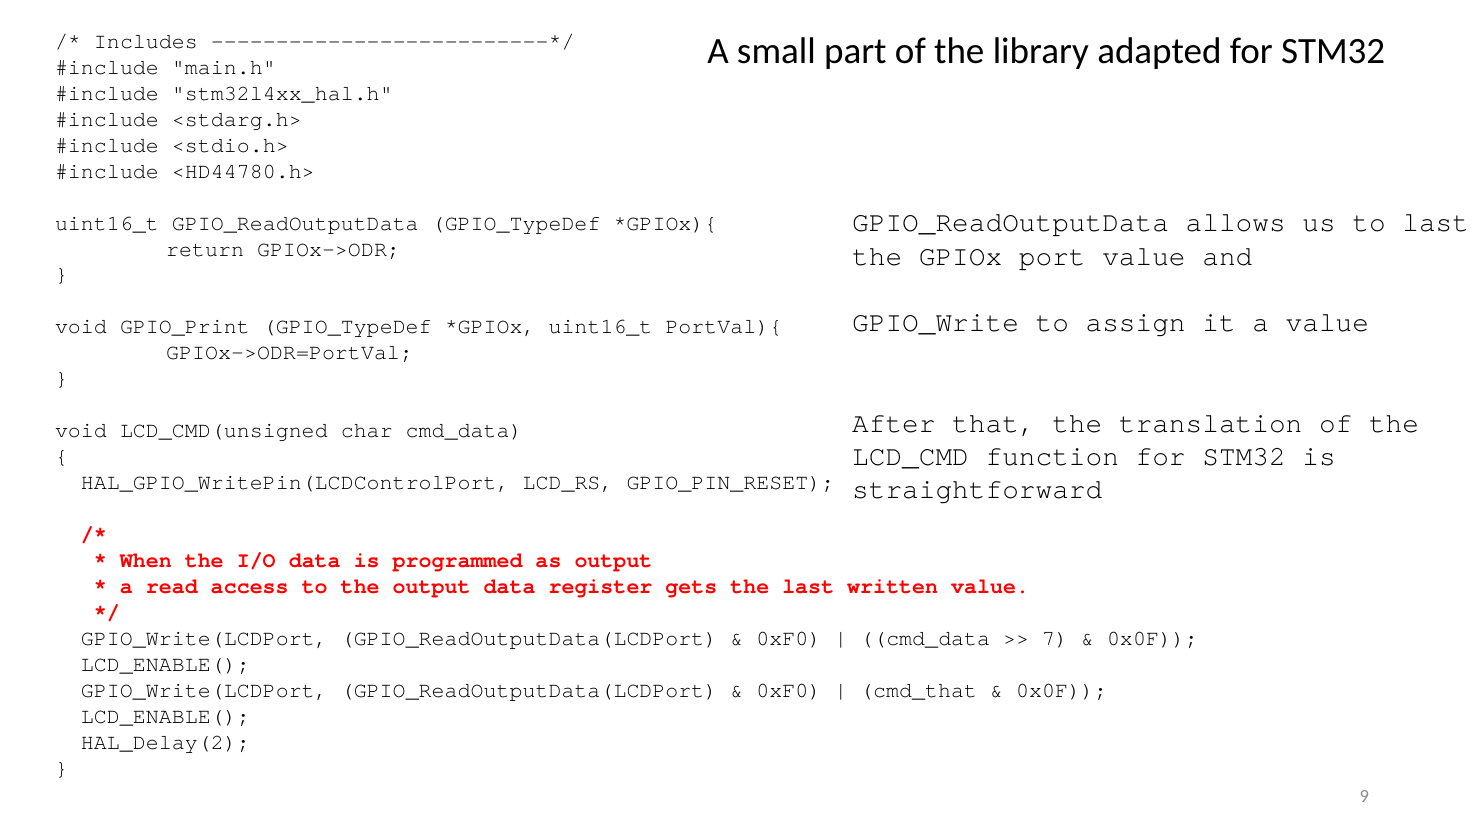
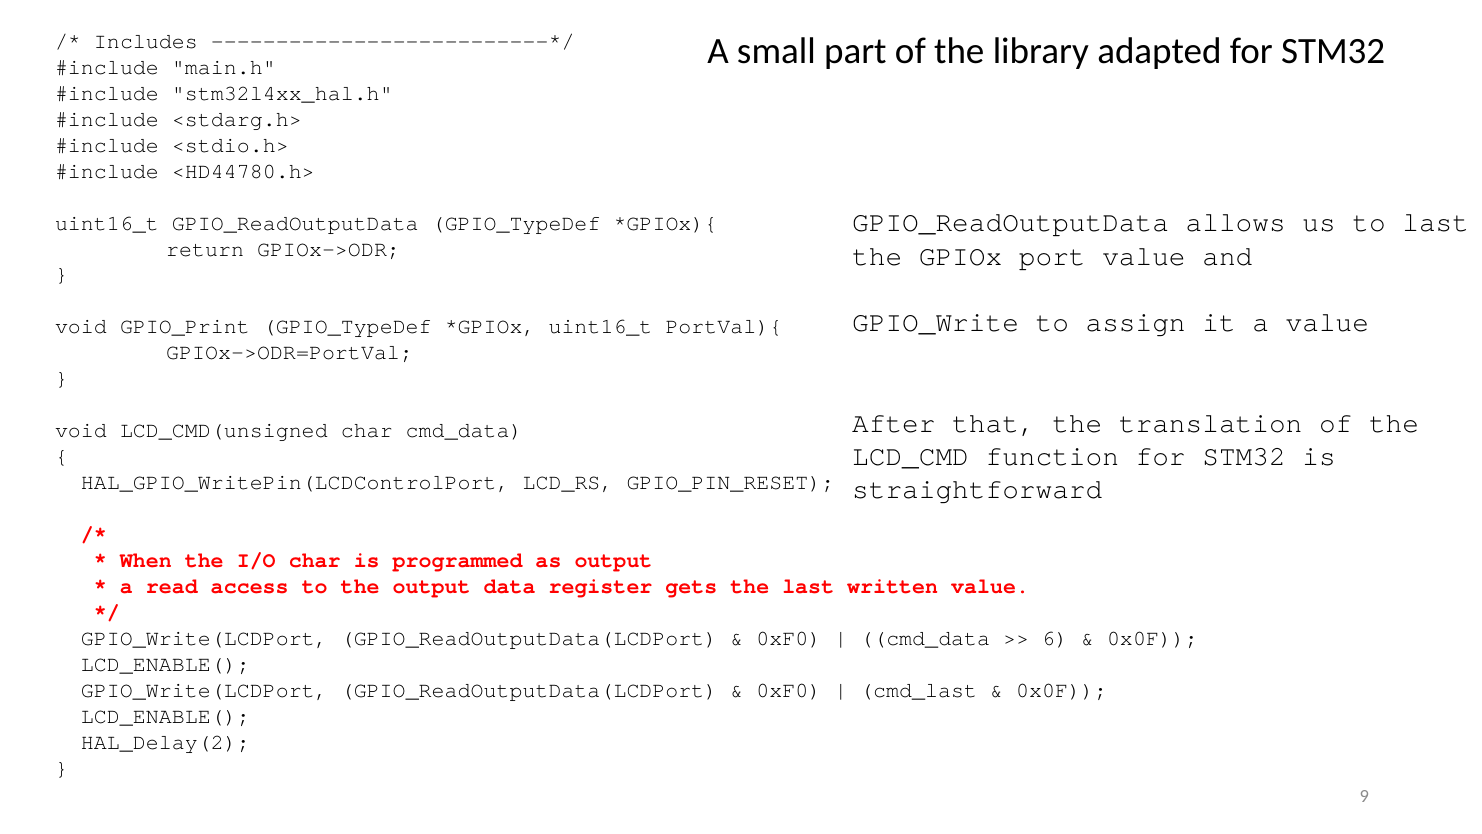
I/O data: data -> char
7: 7 -> 6
cmd_that: cmd_that -> cmd_last
